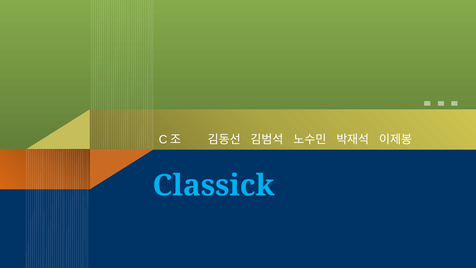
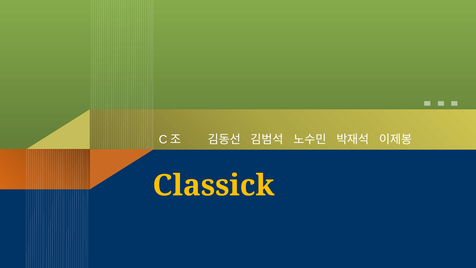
Classick colour: light blue -> yellow
